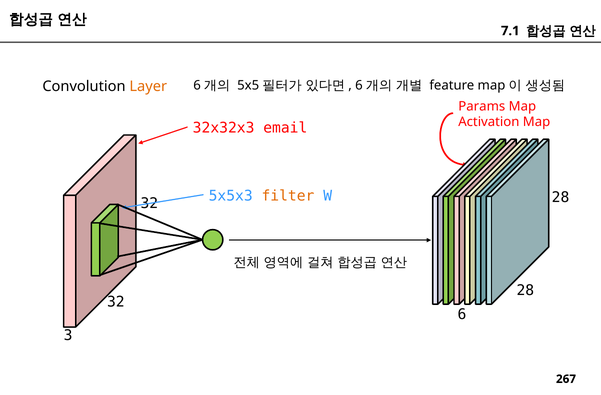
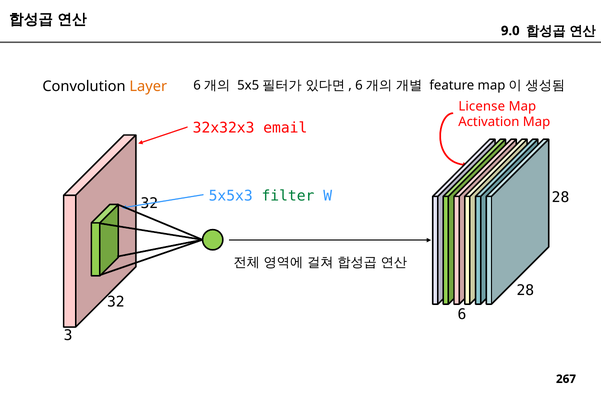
7.1: 7.1 -> 9.0
Params: Params -> License
filter colour: orange -> green
